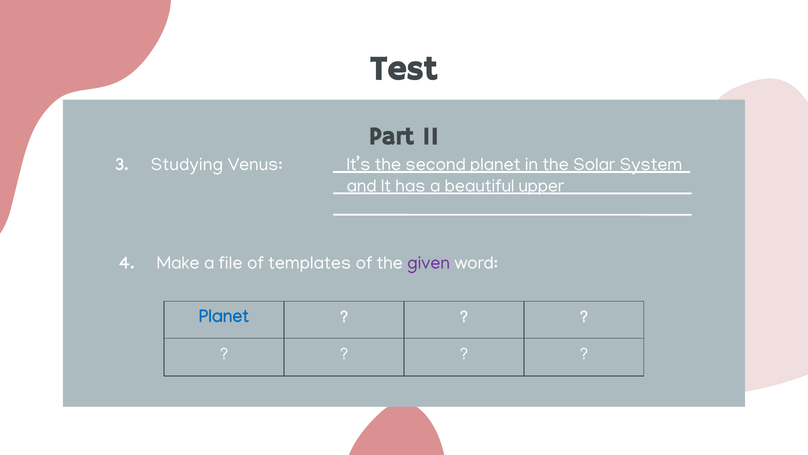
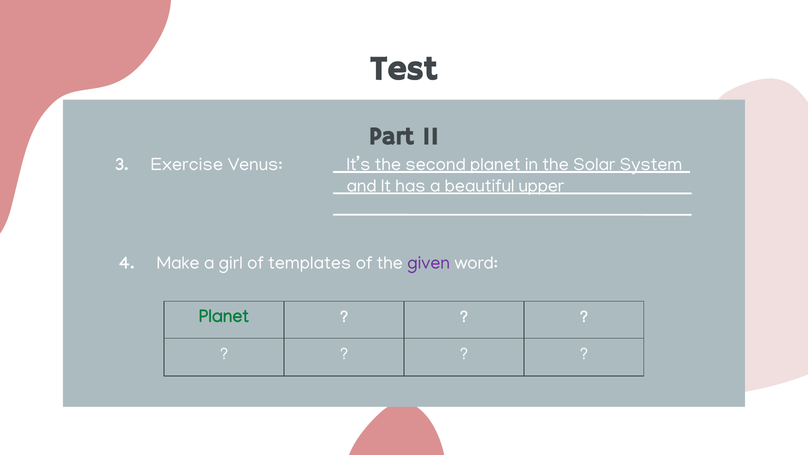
Studying: Studying -> Exercise
file: file -> girl
Planet at (224, 316) colour: blue -> green
